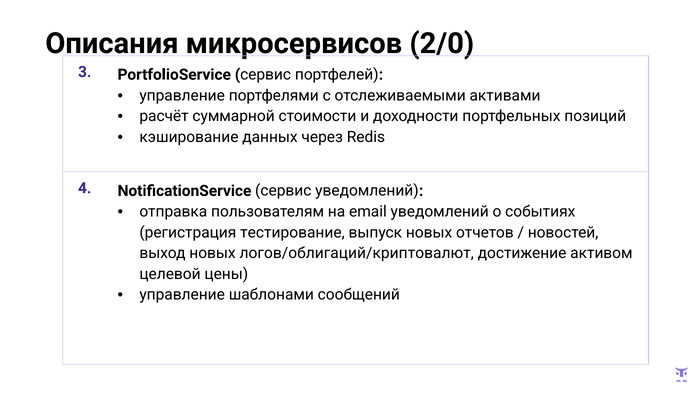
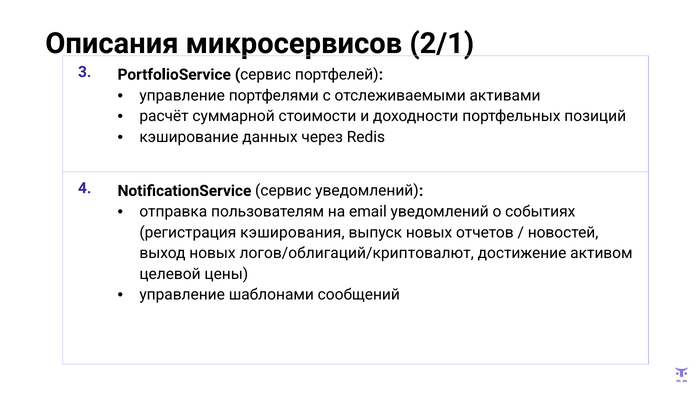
2/0: 2/0 -> 2/1
тестирование: тестирование -> кэширования
